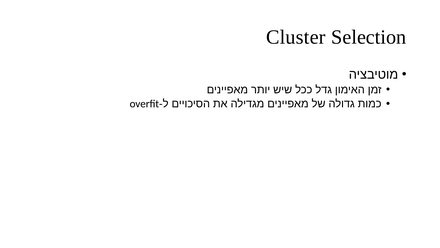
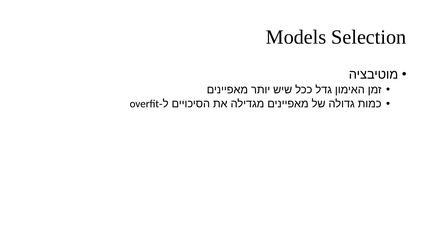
Cluster: Cluster -> Models
